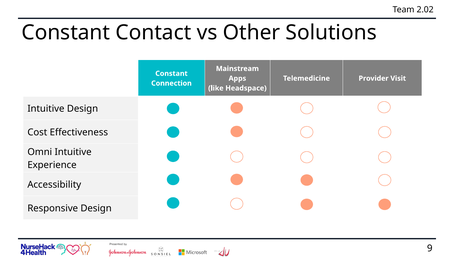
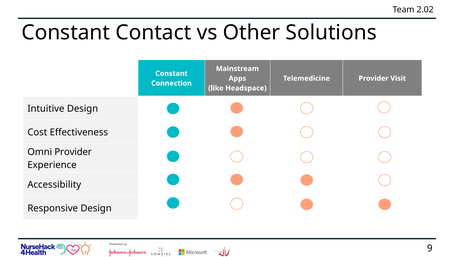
Omni Intuitive: Intuitive -> Provider
